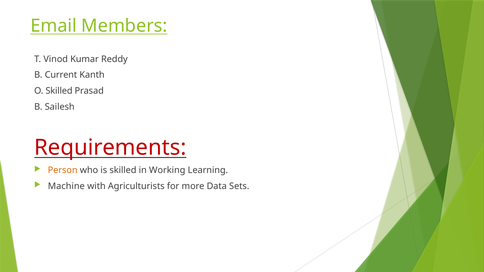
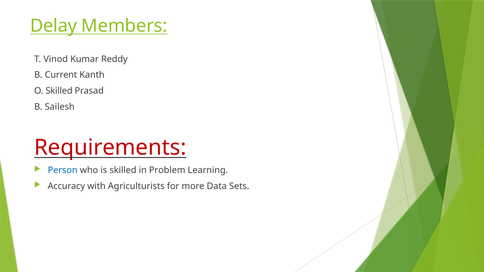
Email: Email -> Delay
Person colour: orange -> blue
Working: Working -> Problem
Machine: Machine -> Accuracy
